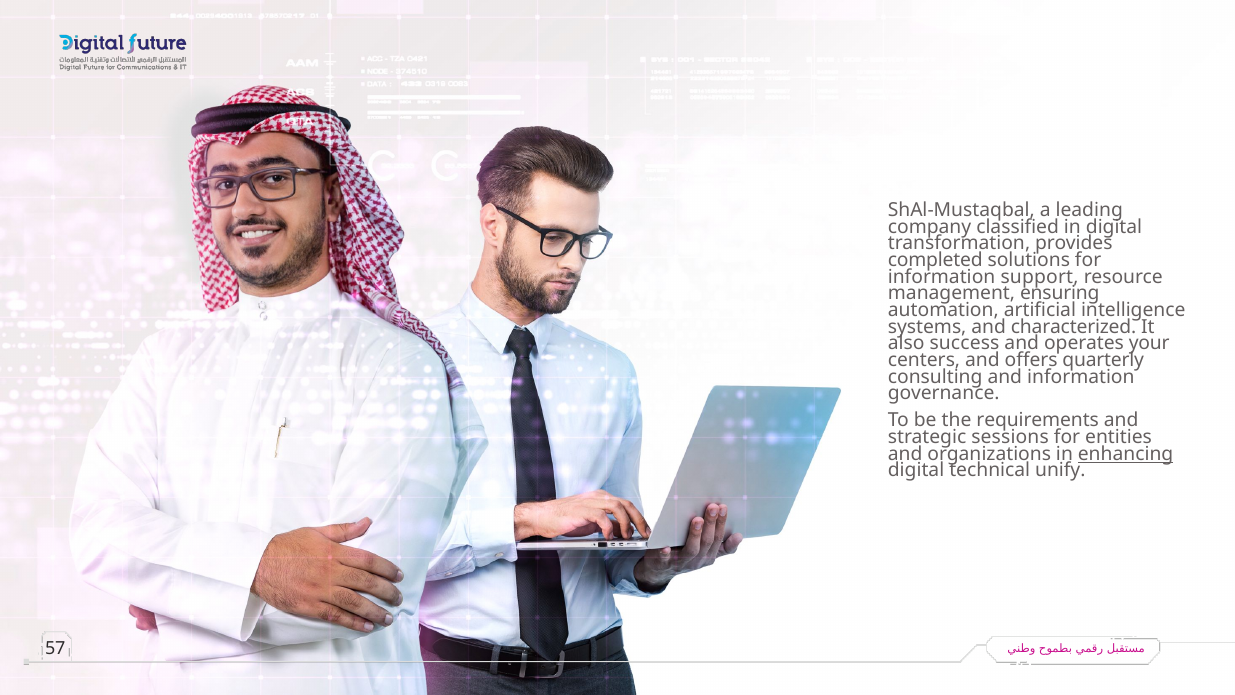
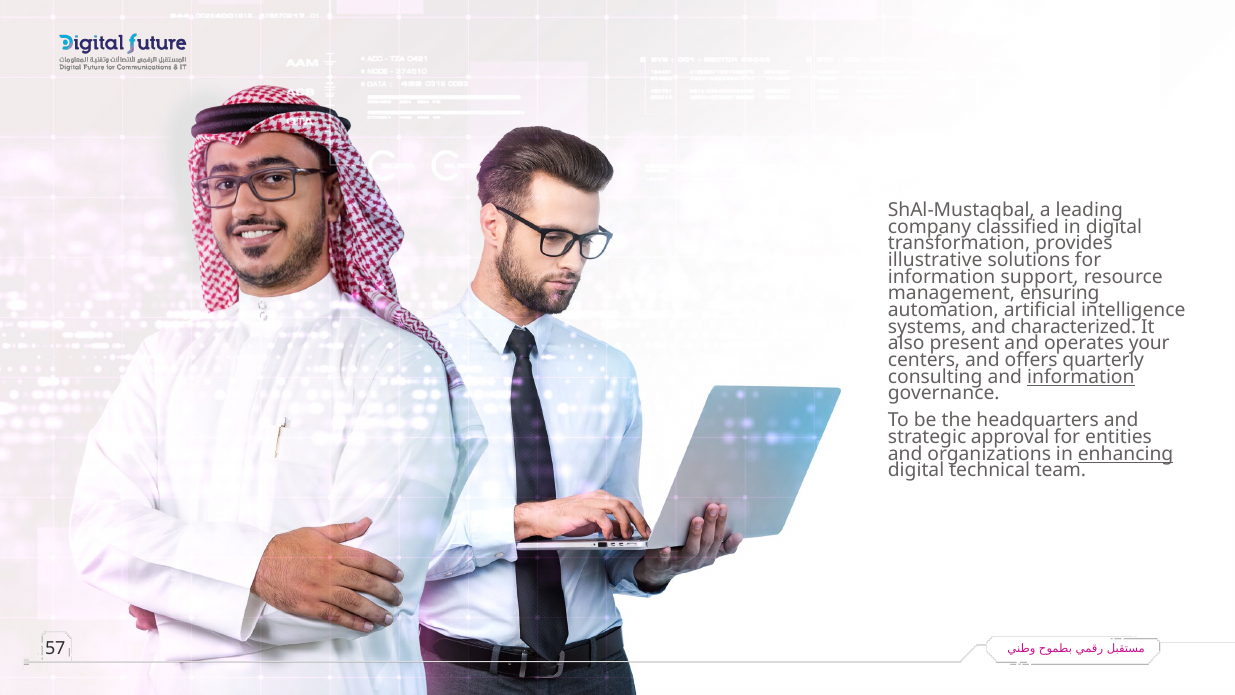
completed: completed -> illustrative
success: success -> present
information at (1081, 377) underline: none -> present
requirements: requirements -> headquarters
sessions: sessions -> approval
unify: unify -> team
